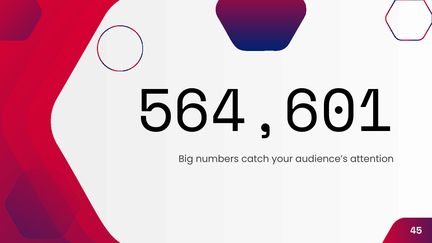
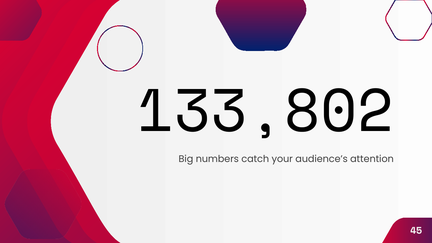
564,601: 564,601 -> 133,802
